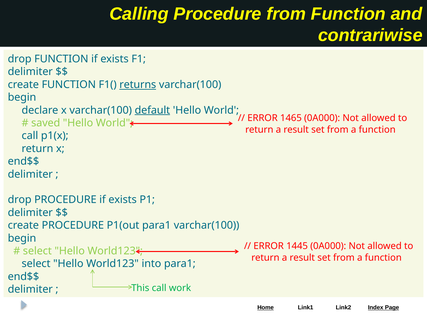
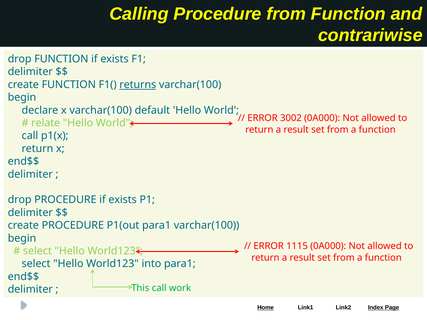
default underline: present -> none
1465: 1465 -> 3002
saved: saved -> relate
1445: 1445 -> 1115
